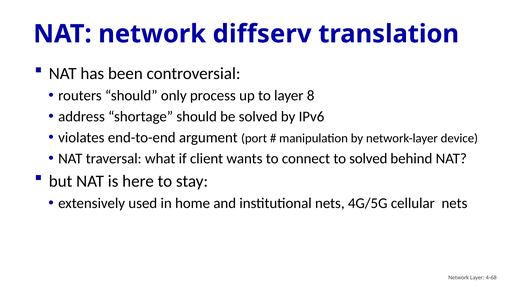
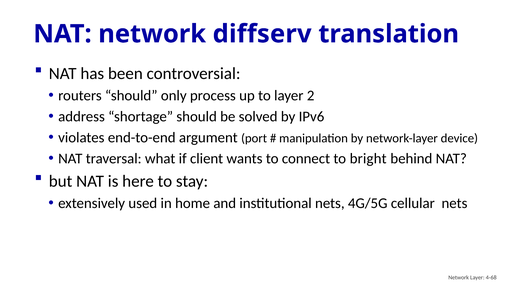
8: 8 -> 2
to solved: solved -> bright
